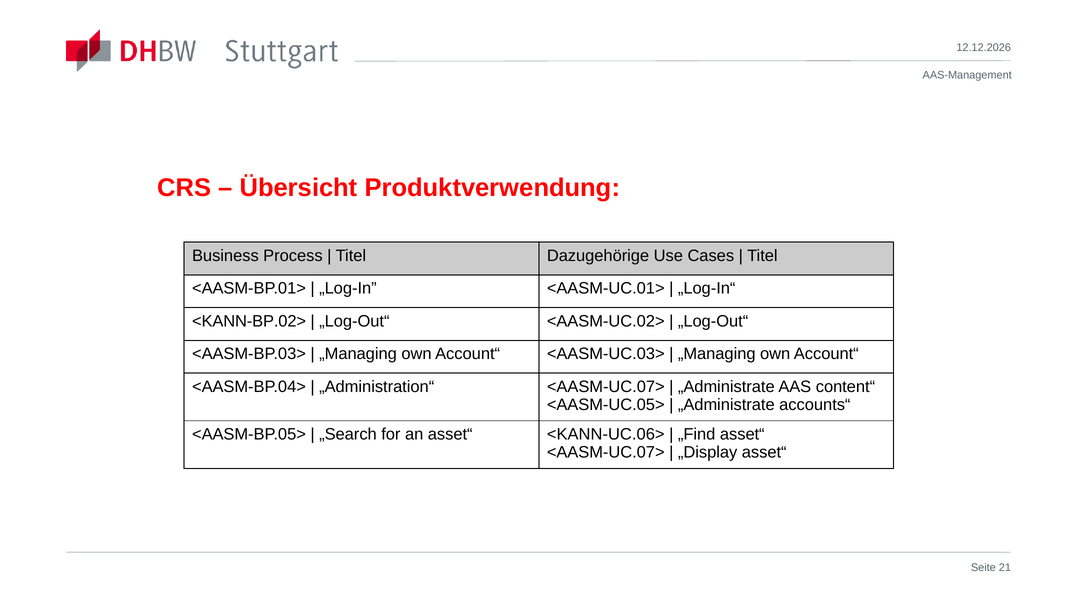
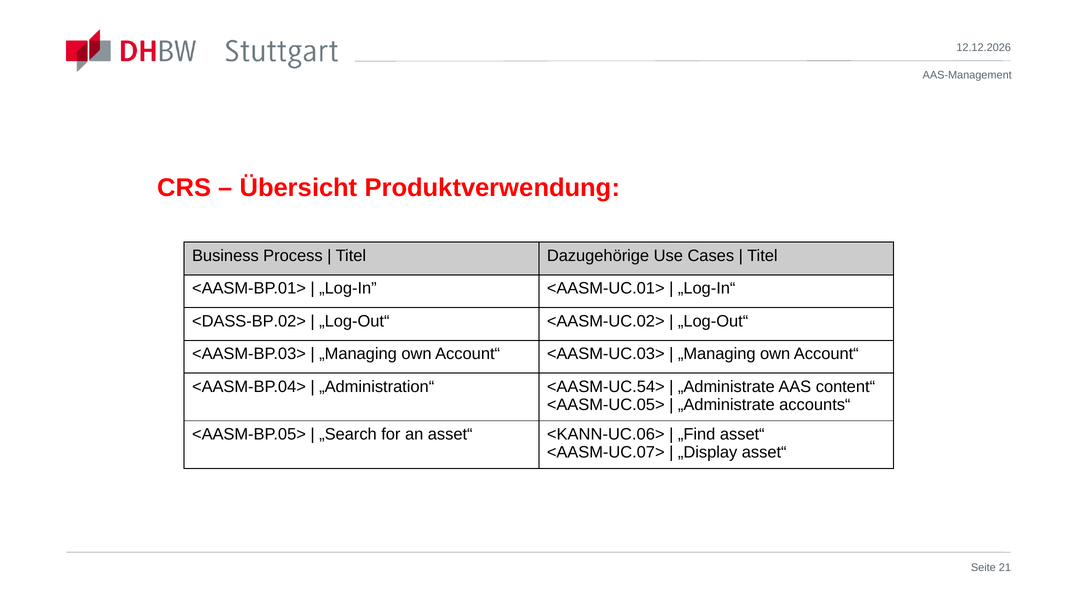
<KANN-BP.02>: <KANN-BP.02> -> <DASS-BP.02>
„Administration“ <AASM-UC.07>: <AASM-UC.07> -> <AASM-UC.54>
